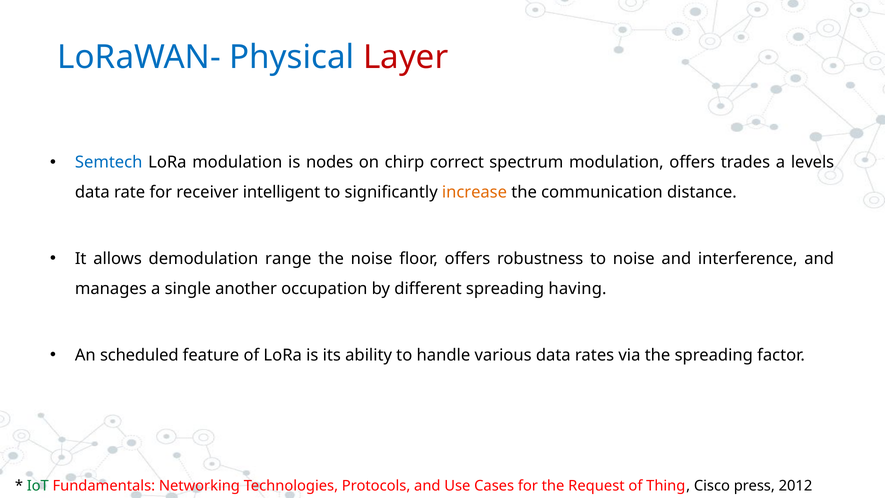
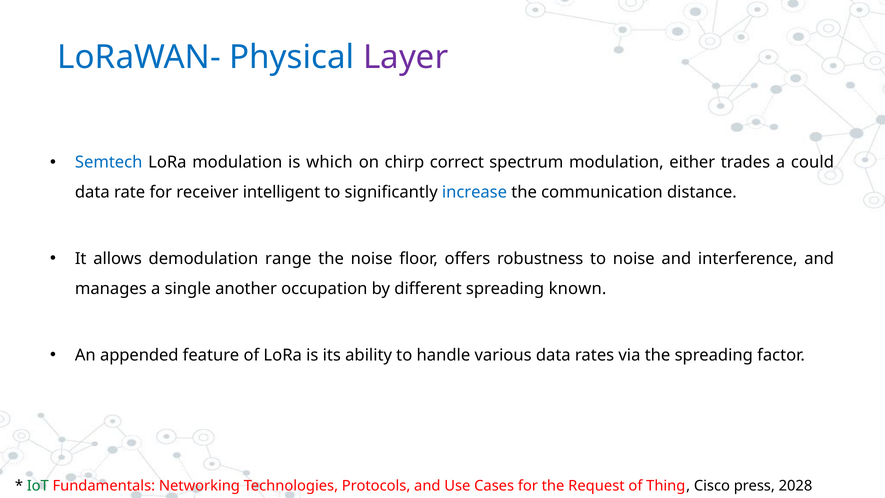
Layer colour: red -> purple
nodes: nodes -> which
modulation offers: offers -> either
levels: levels -> could
increase colour: orange -> blue
having: having -> known
scheduled: scheduled -> appended
2012: 2012 -> 2028
